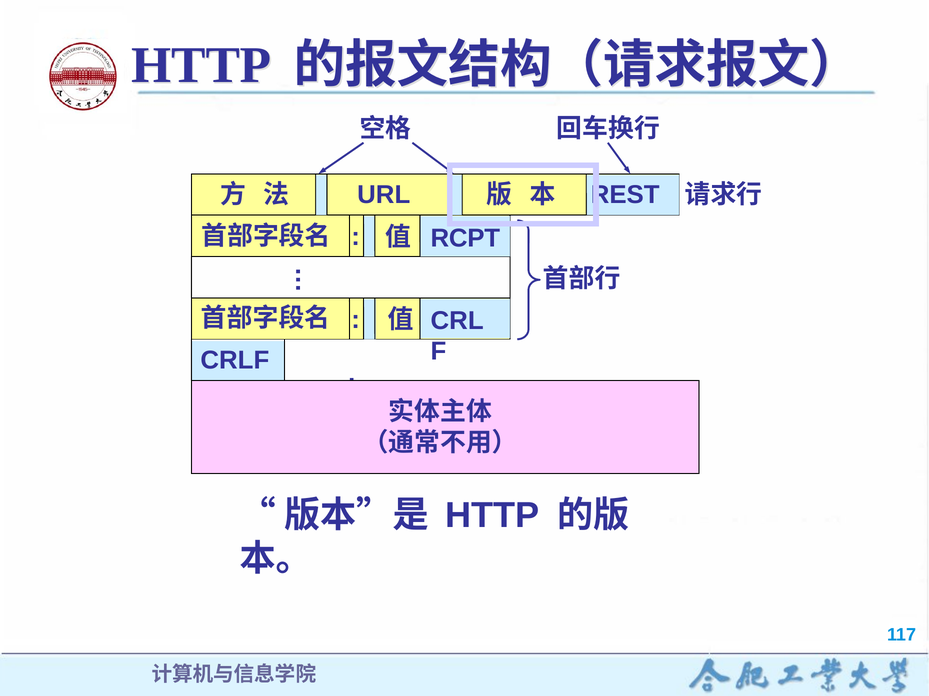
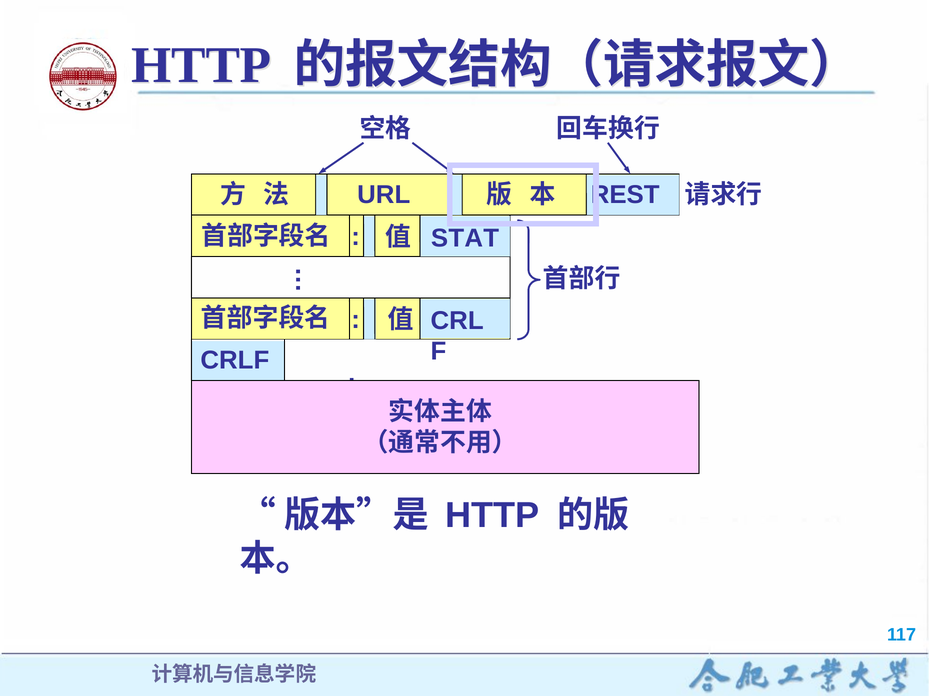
RCPT: RCPT -> STAT
